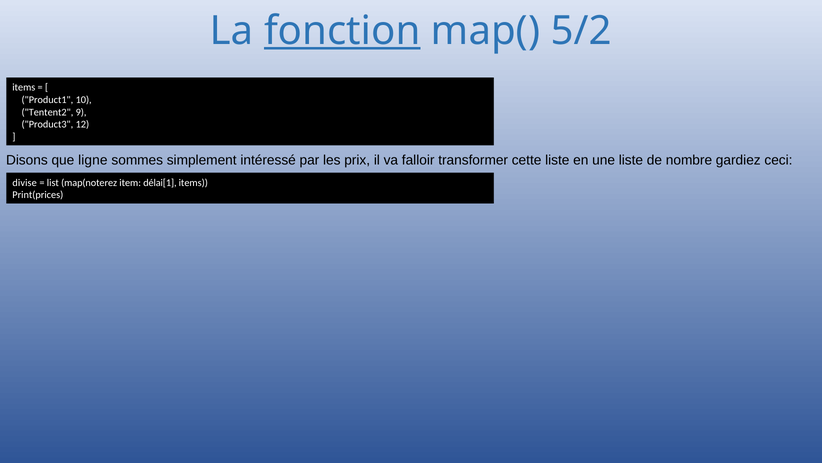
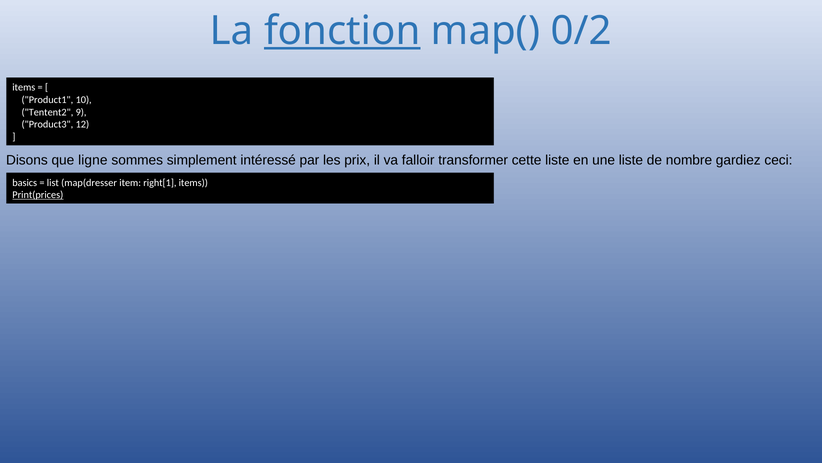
5/2: 5/2 -> 0/2
divise: divise -> basics
map(noterez: map(noterez -> map(dresser
délai[1: délai[1 -> right[1
Print(prices underline: none -> present
